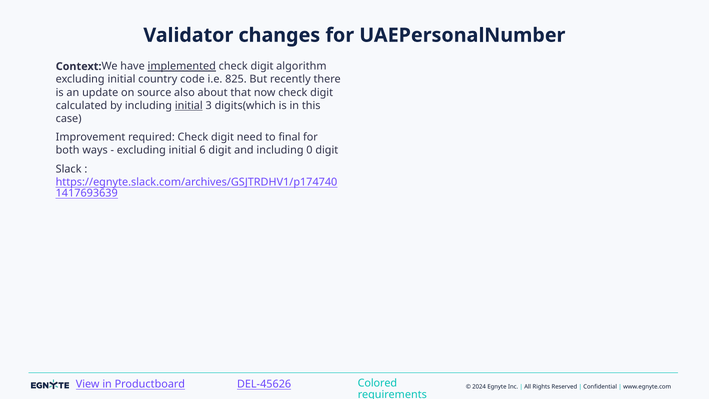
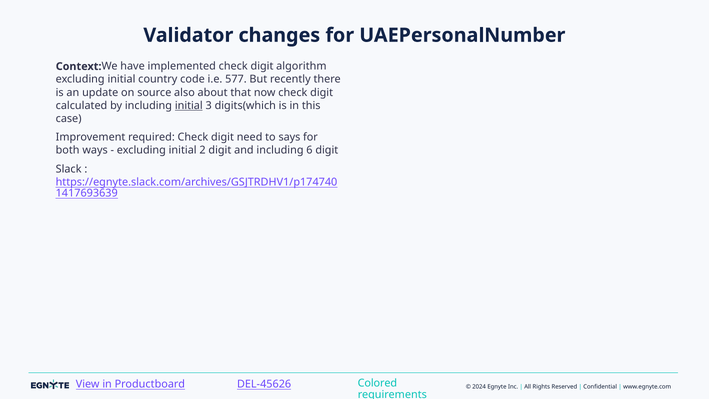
implemented underline: present -> none
825: 825 -> 577
final: final -> says
6: 6 -> 2
0: 0 -> 6
